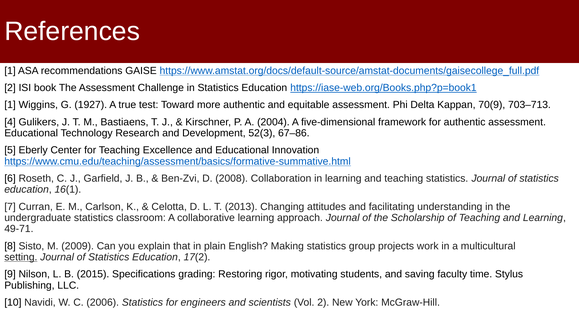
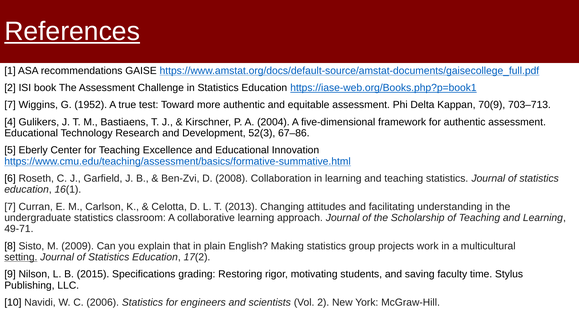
References underline: none -> present
1 at (10, 105): 1 -> 7
1927: 1927 -> 1952
